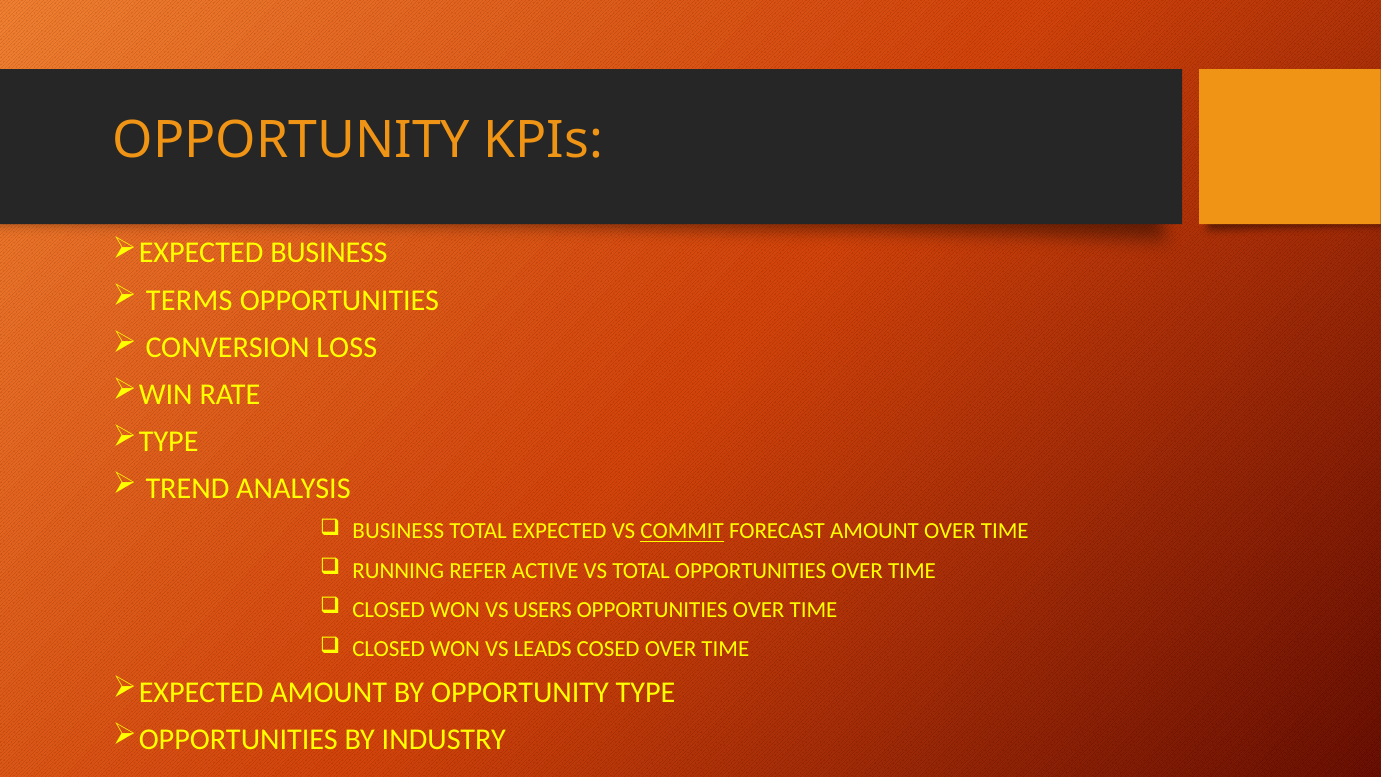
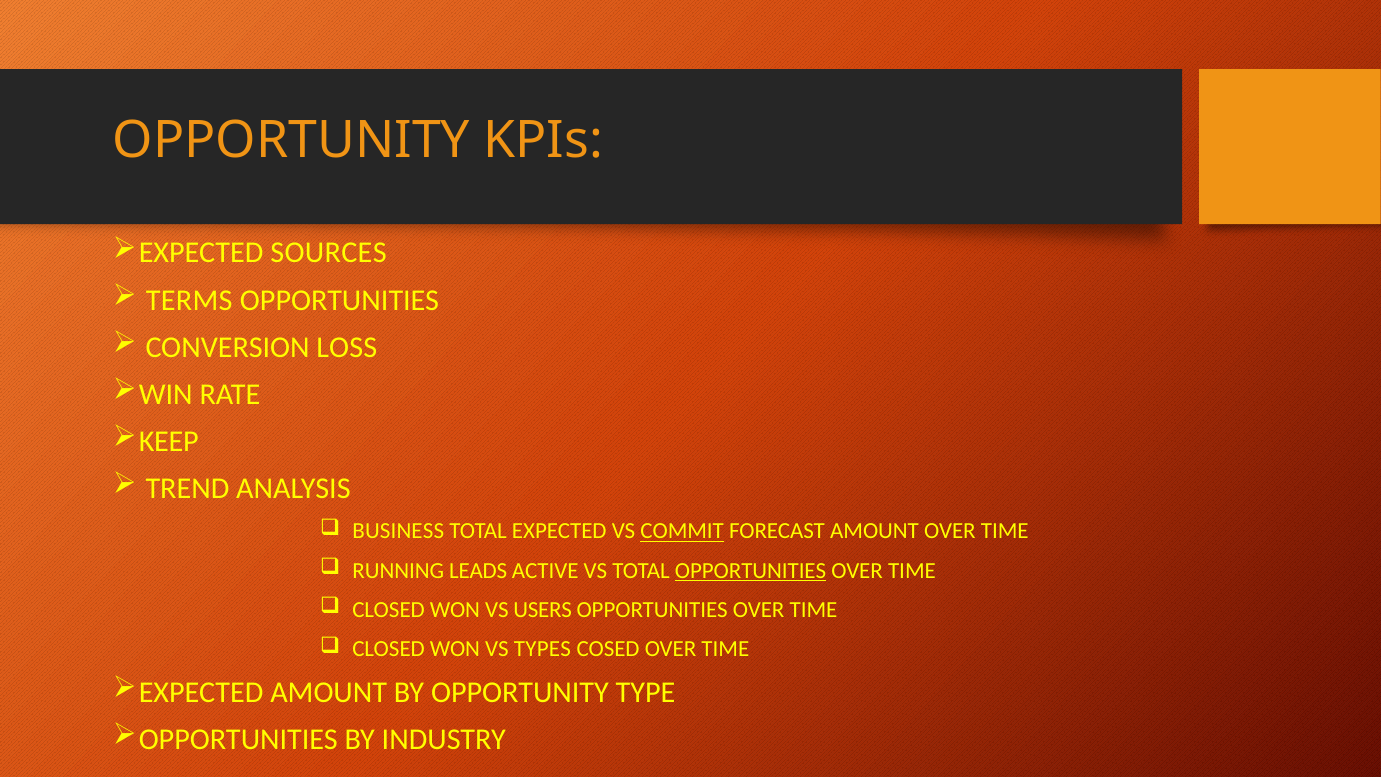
EXPECTED BUSINESS: BUSINESS -> SOURCES
TYPE at (169, 441): TYPE -> KEEP
REFER: REFER -> LEADS
OPPORTUNITIES at (751, 570) underline: none -> present
LEADS: LEADS -> TYPES
